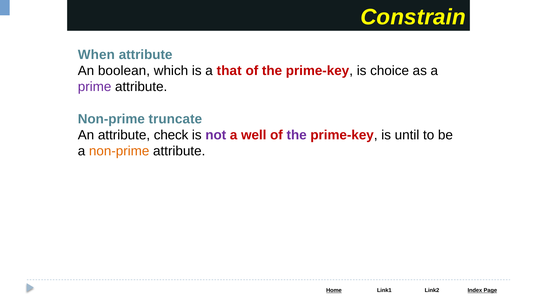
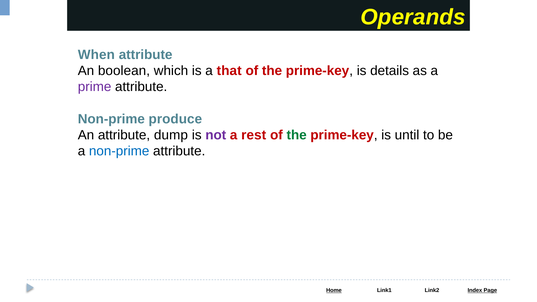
Constrain: Constrain -> Operands
choice: choice -> details
truncate: truncate -> produce
check: check -> dump
well: well -> rest
the at (297, 135) colour: purple -> green
non-prime at (119, 151) colour: orange -> blue
